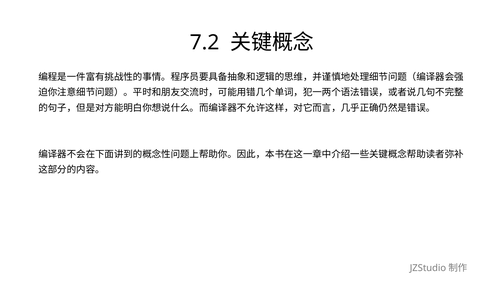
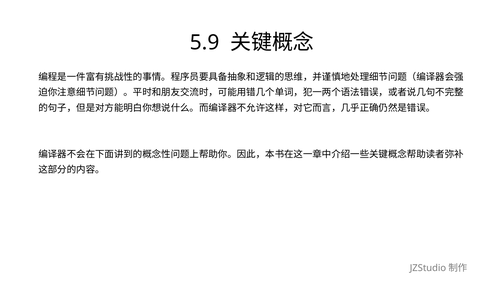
7.2: 7.2 -> 5.9
